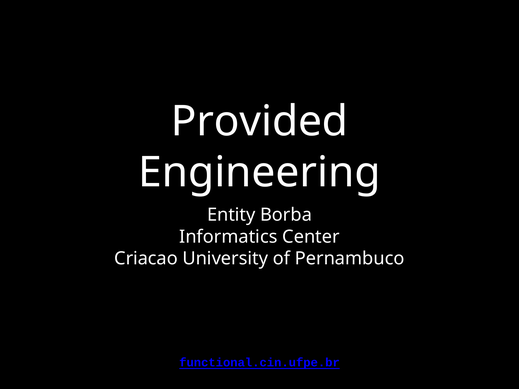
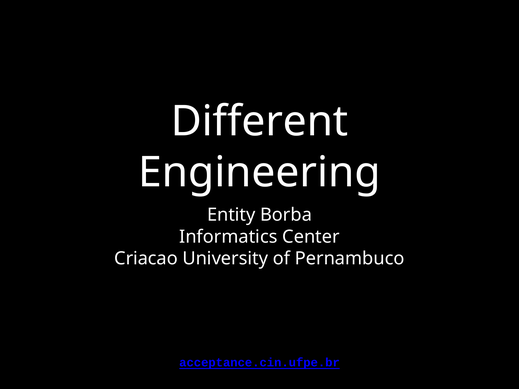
Provided: Provided -> Different
functional.cin.ufpe.br: functional.cin.ufpe.br -> acceptance.cin.ufpe.br
